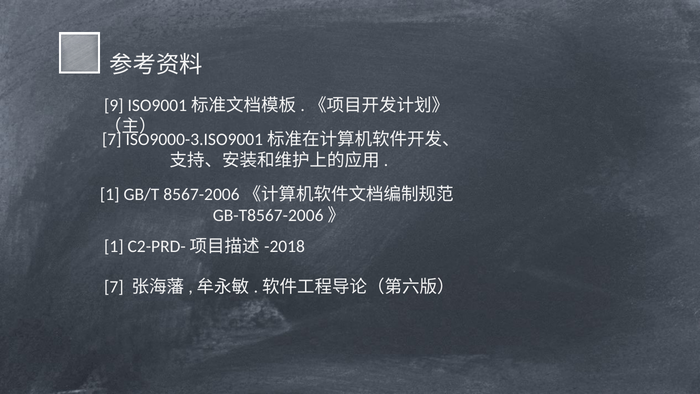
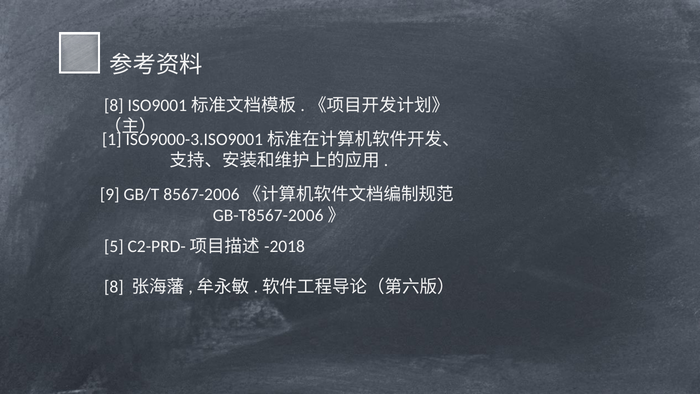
9 at (114, 105): 9 -> 8
7 at (112, 139): 7 -> 1
1 at (110, 194): 1 -> 9
1 at (114, 246): 1 -> 5
7 at (114, 287): 7 -> 8
